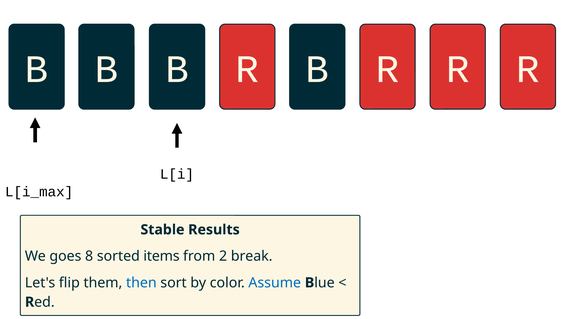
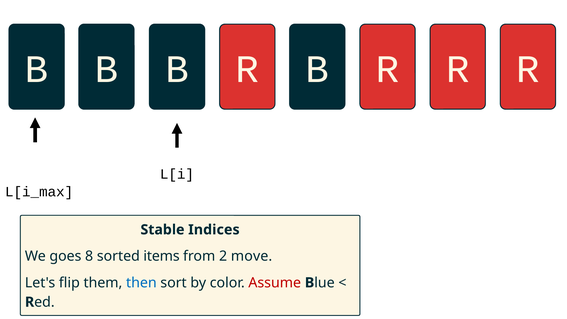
Results: Results -> Indices
break: break -> move
Assume colour: blue -> red
